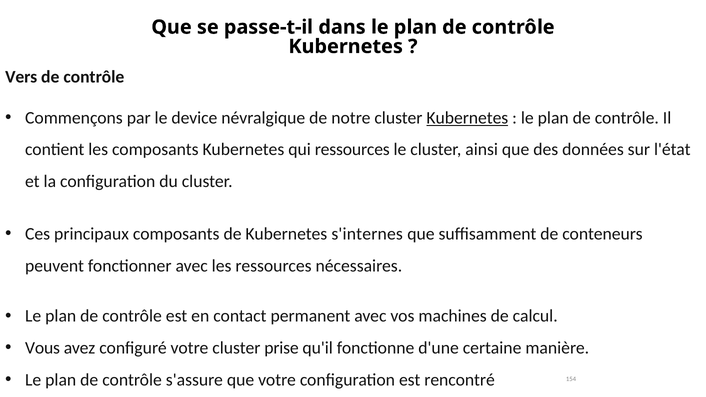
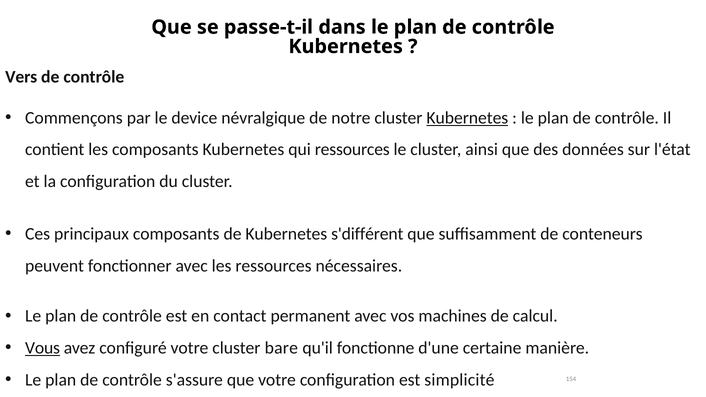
s'internes: s'internes -> s'différent
Vous underline: none -> present
prise: prise -> bare
rencontré: rencontré -> simplicité
